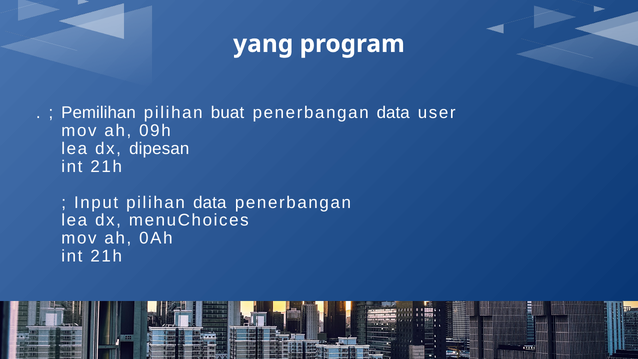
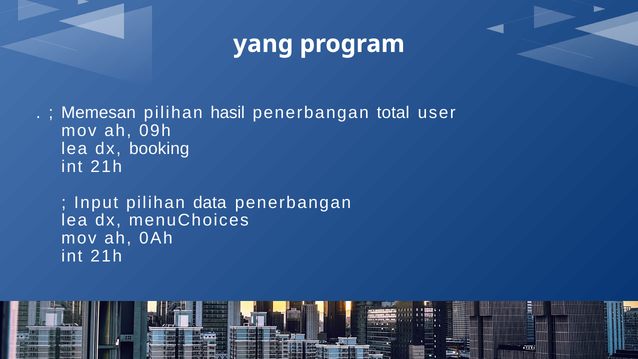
Pemilihan: Pemilihan -> Memesan
buat: buat -> hasil
penerbangan data: data -> total
dipesan: dipesan -> booking
